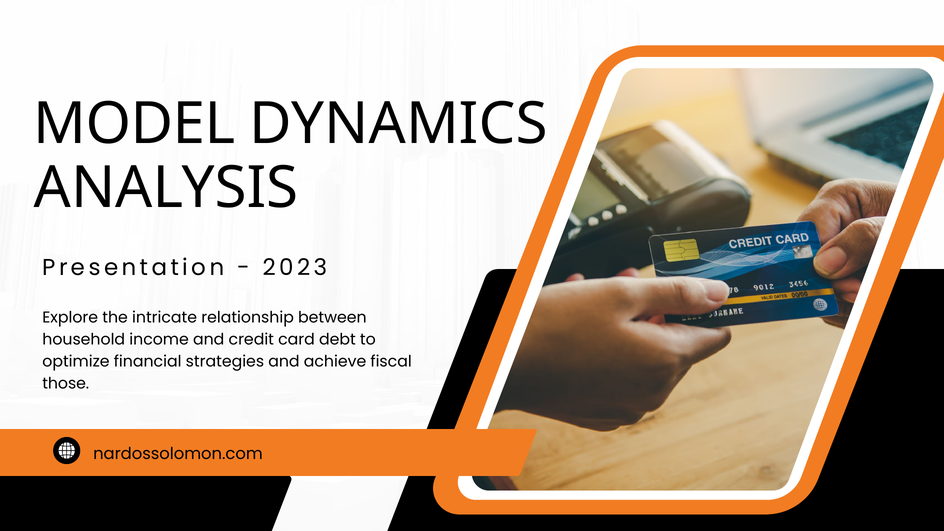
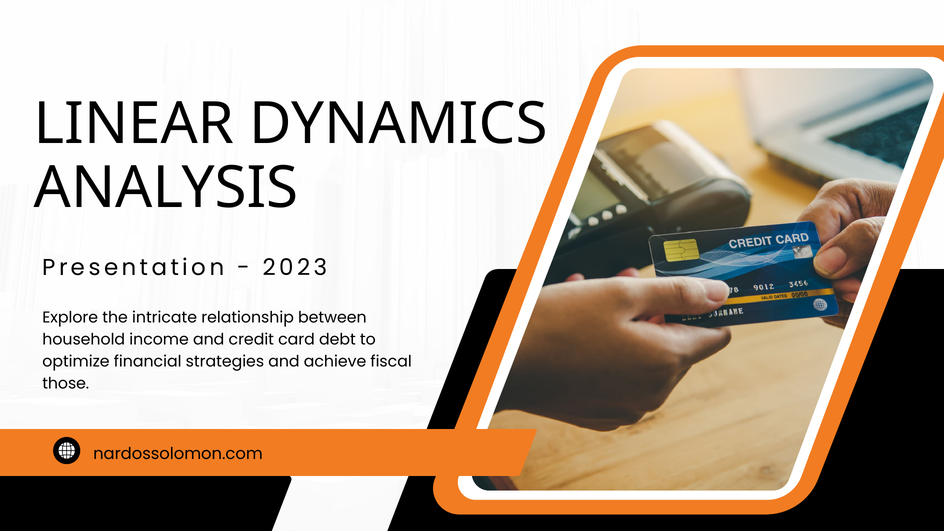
MODEL: MODEL -> LINEAR
